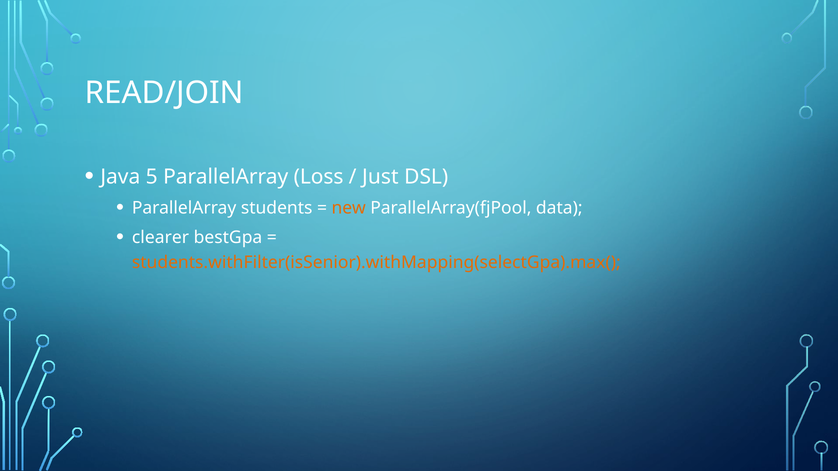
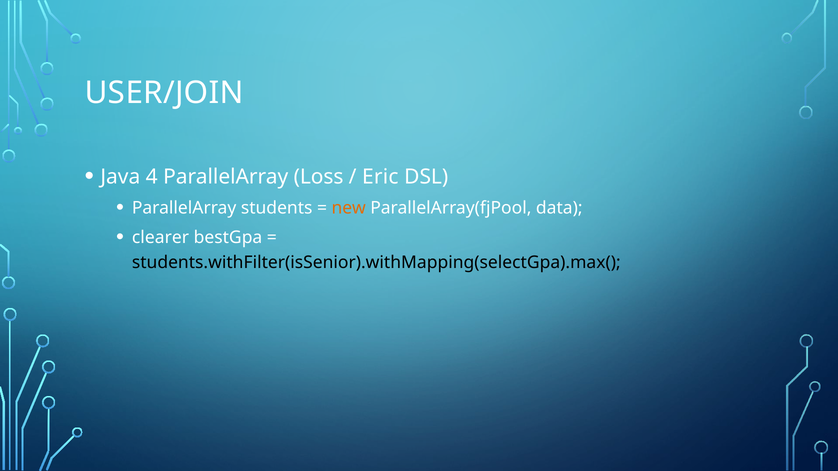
READ/JOIN: READ/JOIN -> USER/JOIN
5: 5 -> 4
Just: Just -> Eric
students.withFilter(isSenior).withMapping(selectGpa).max( colour: orange -> black
